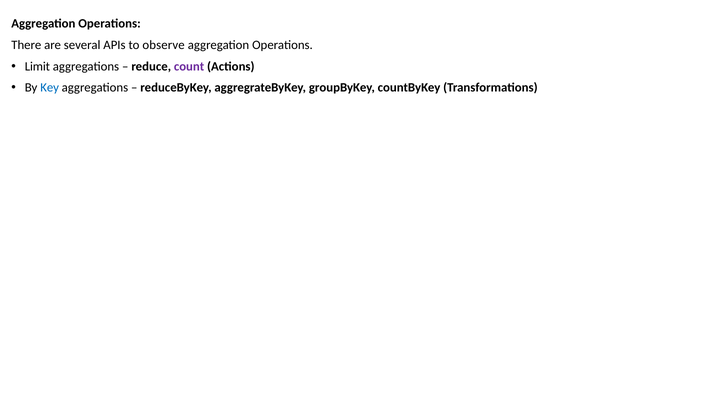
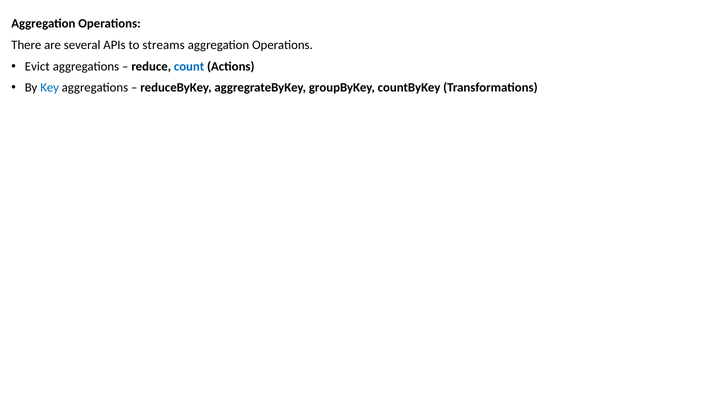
observe: observe -> streams
Limit: Limit -> Evict
count colour: purple -> blue
